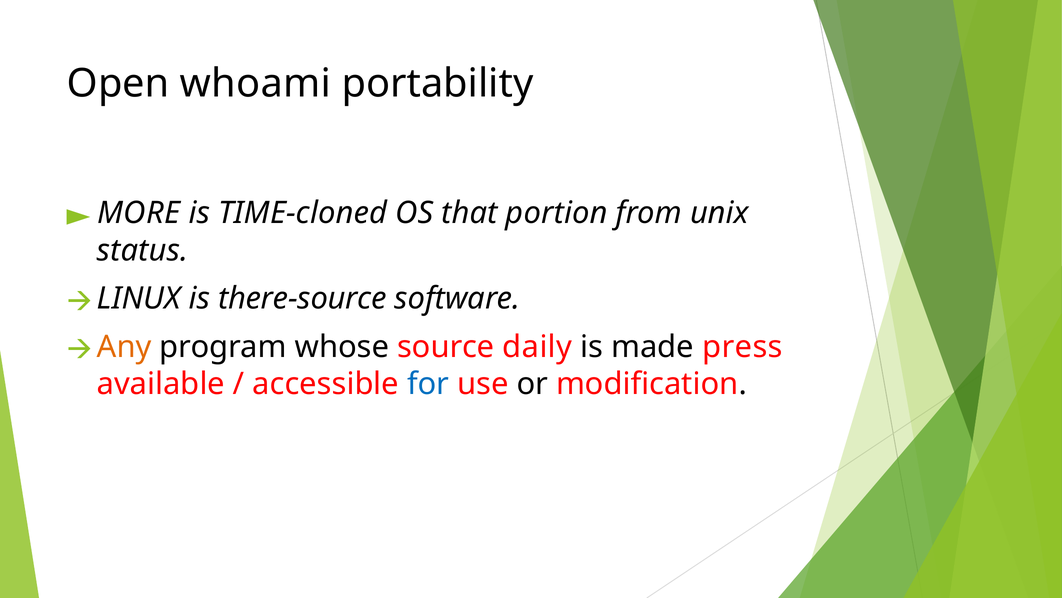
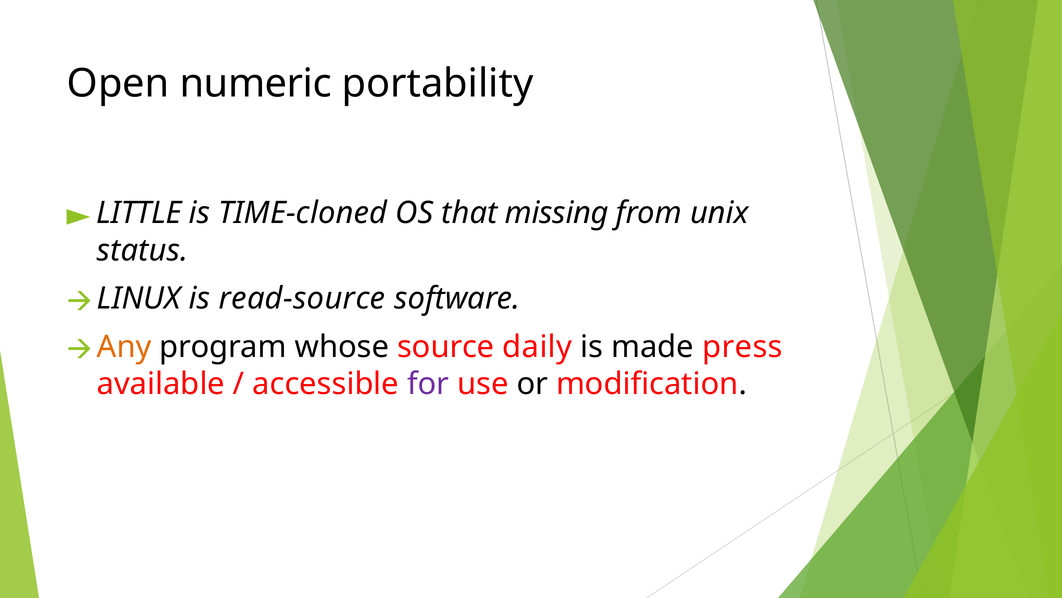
whoami: whoami -> numeric
MORE: MORE -> LITTLE
portion: portion -> missing
there-source: there-source -> read-source
for colour: blue -> purple
